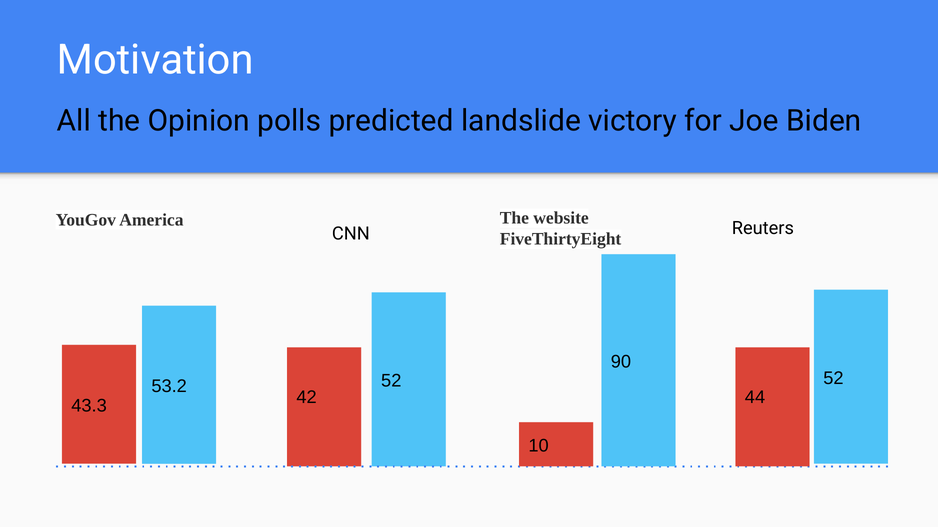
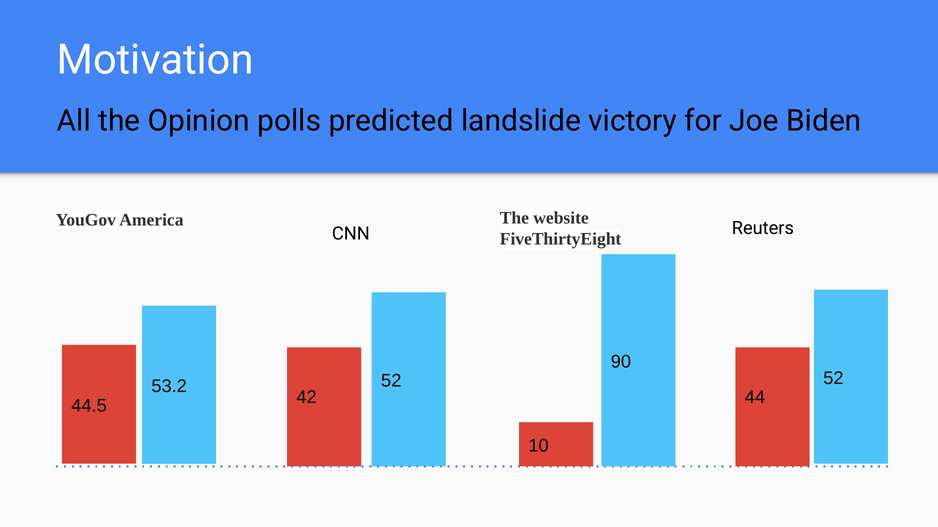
43.3: 43.3 -> 44.5
